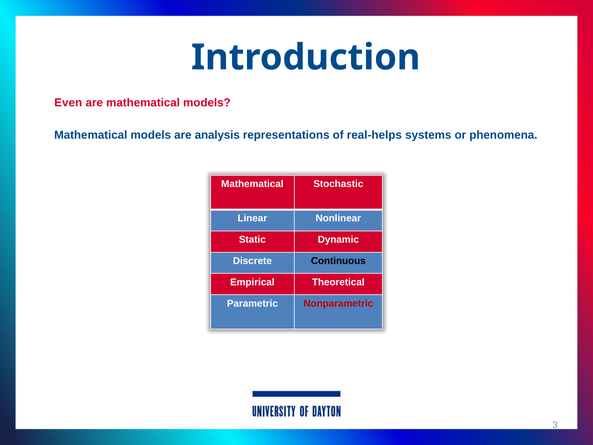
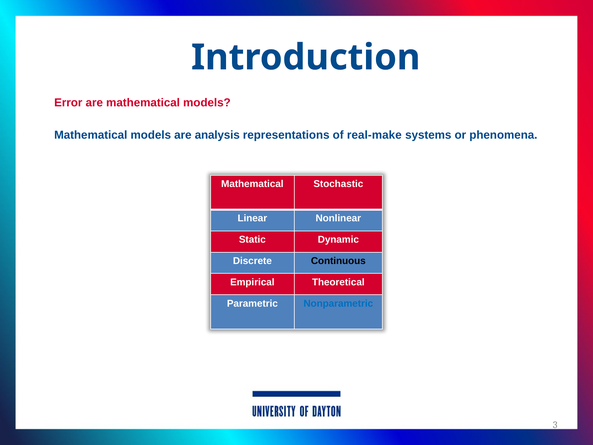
Even: Even -> Error
real-helps: real-helps -> real-make
Nonparametric colour: red -> blue
